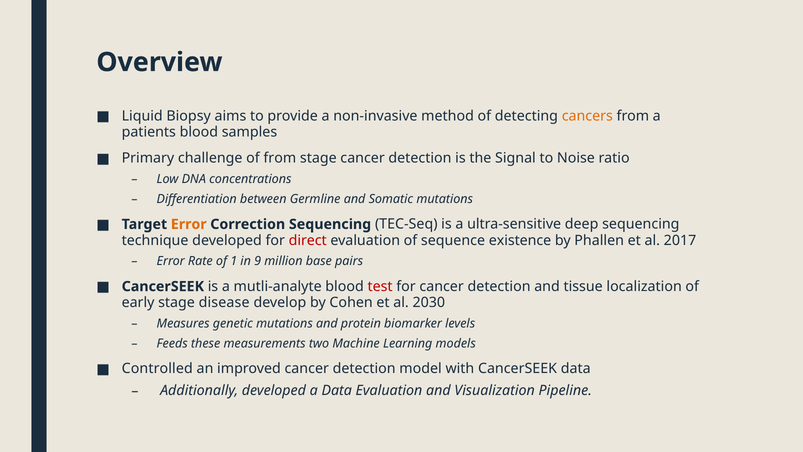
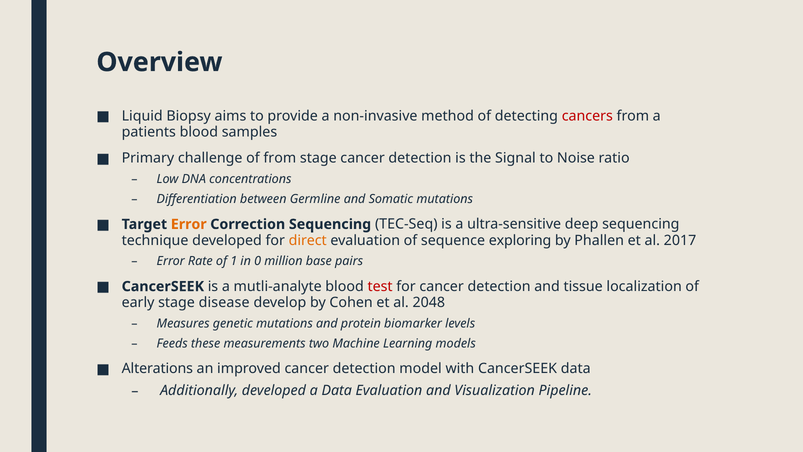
cancers colour: orange -> red
direct colour: red -> orange
existence: existence -> exploring
9: 9 -> 0
2030: 2030 -> 2048
Controlled: Controlled -> Alterations
